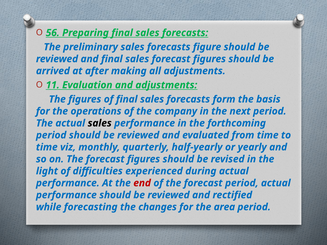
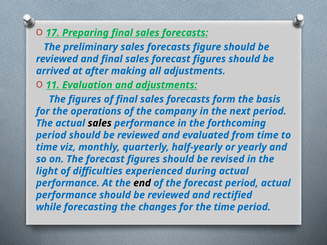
56: 56 -> 17
end colour: red -> black
the area: area -> time
